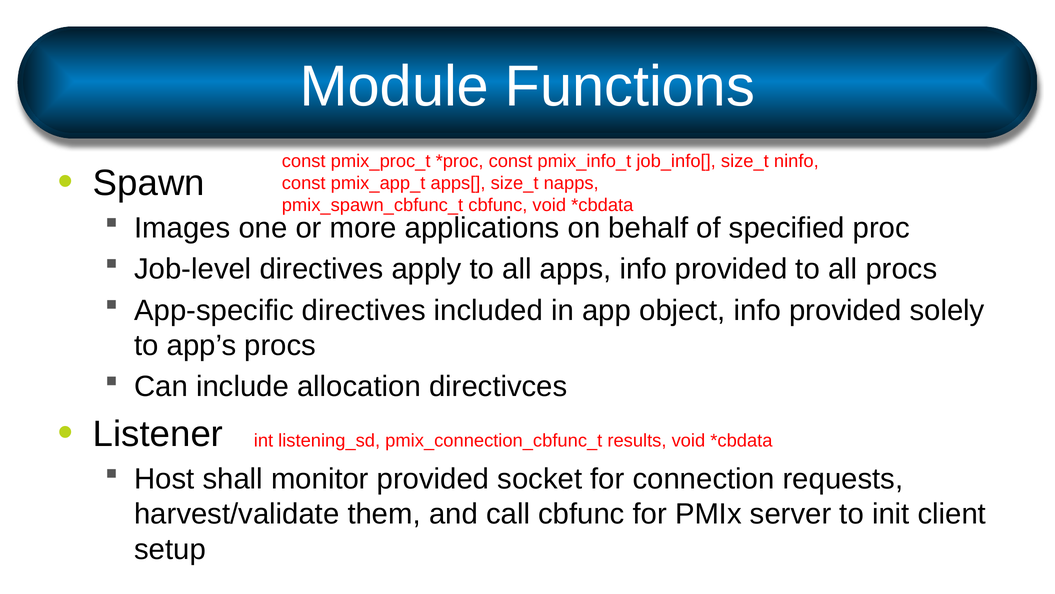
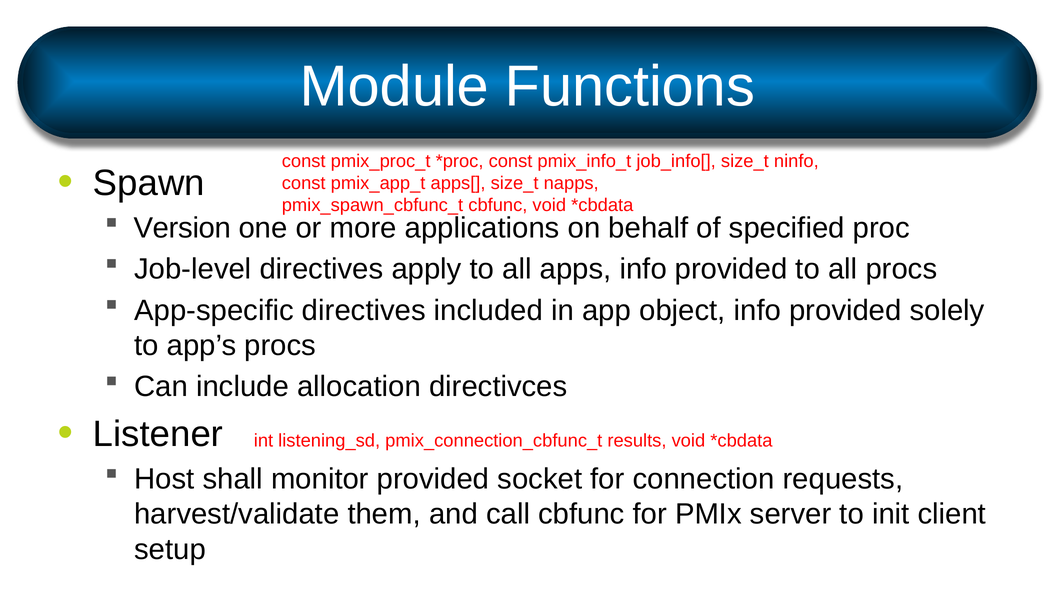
Images: Images -> Version
